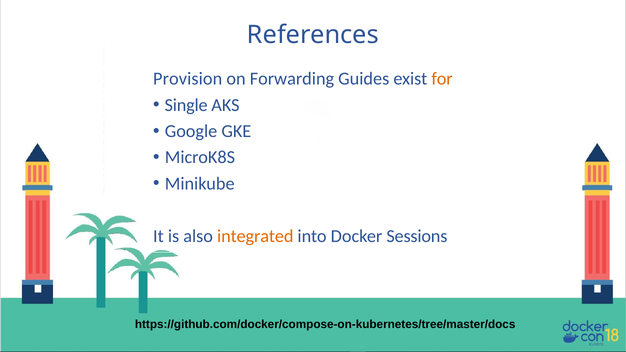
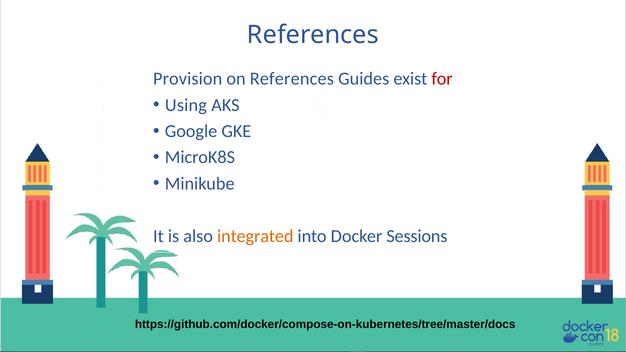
on Forwarding: Forwarding -> References
for colour: orange -> red
Single: Single -> Using
